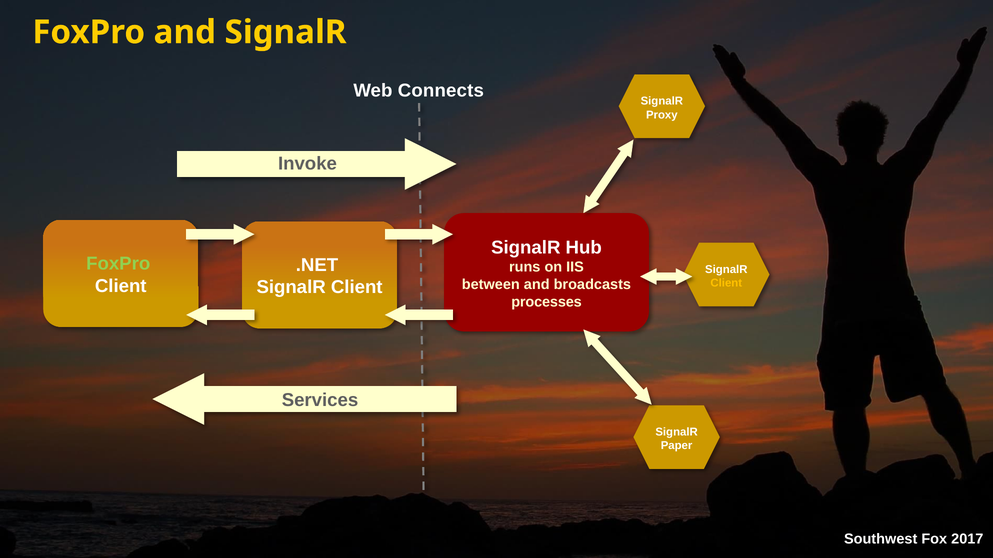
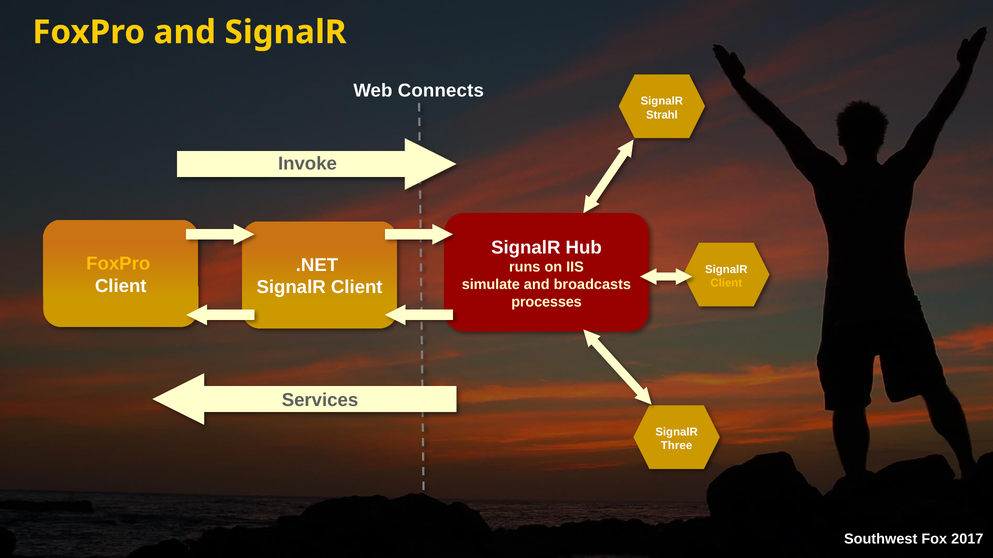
Proxy: Proxy -> Strahl
FoxPro at (118, 264) colour: light green -> yellow
between: between -> simulate
Paper: Paper -> Three
